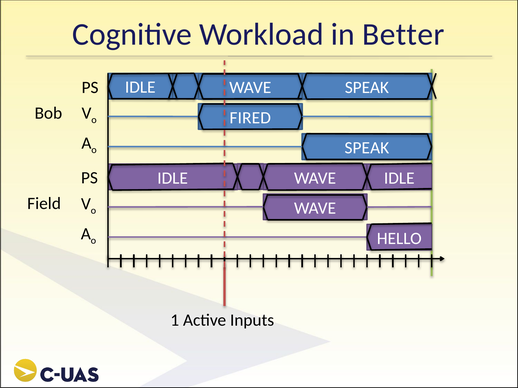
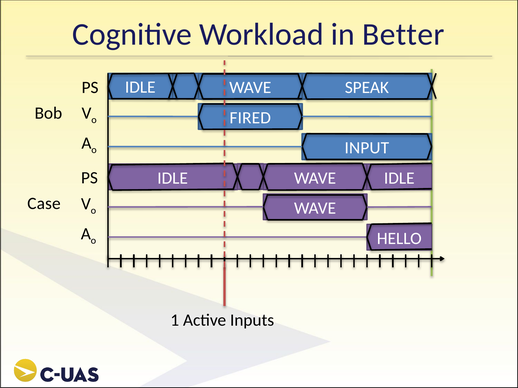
SPEAK at (367, 148): SPEAK -> INPUT
Field: Field -> Case
